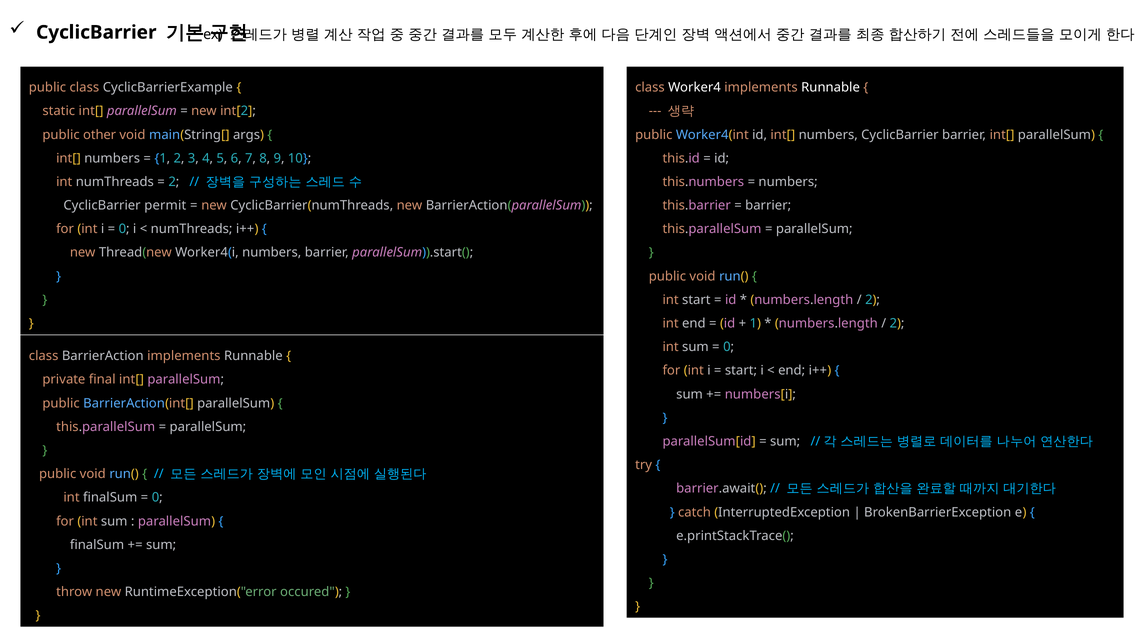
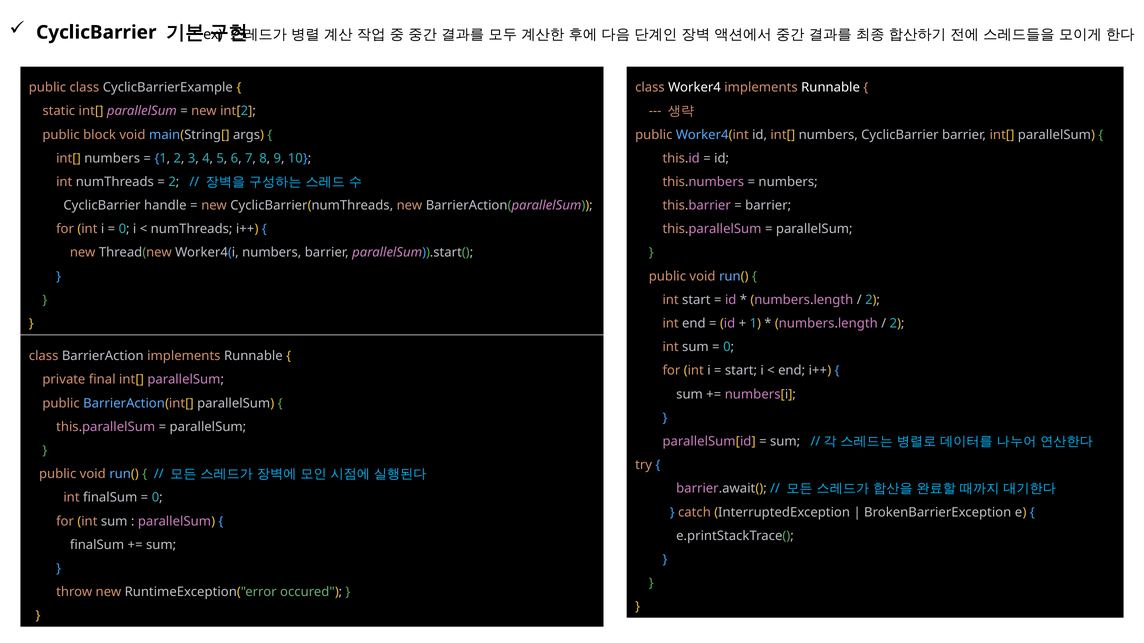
other: other -> block
permit: permit -> handle
